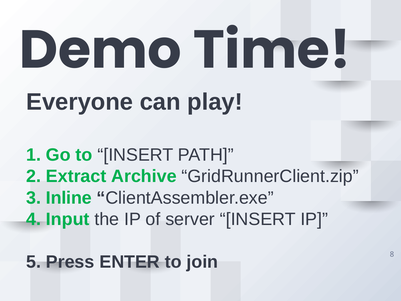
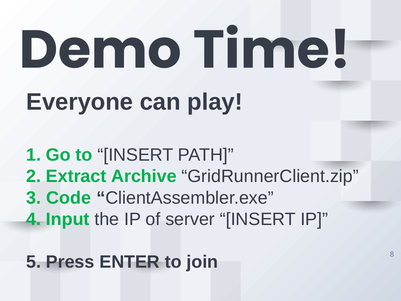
Inline: Inline -> Code
